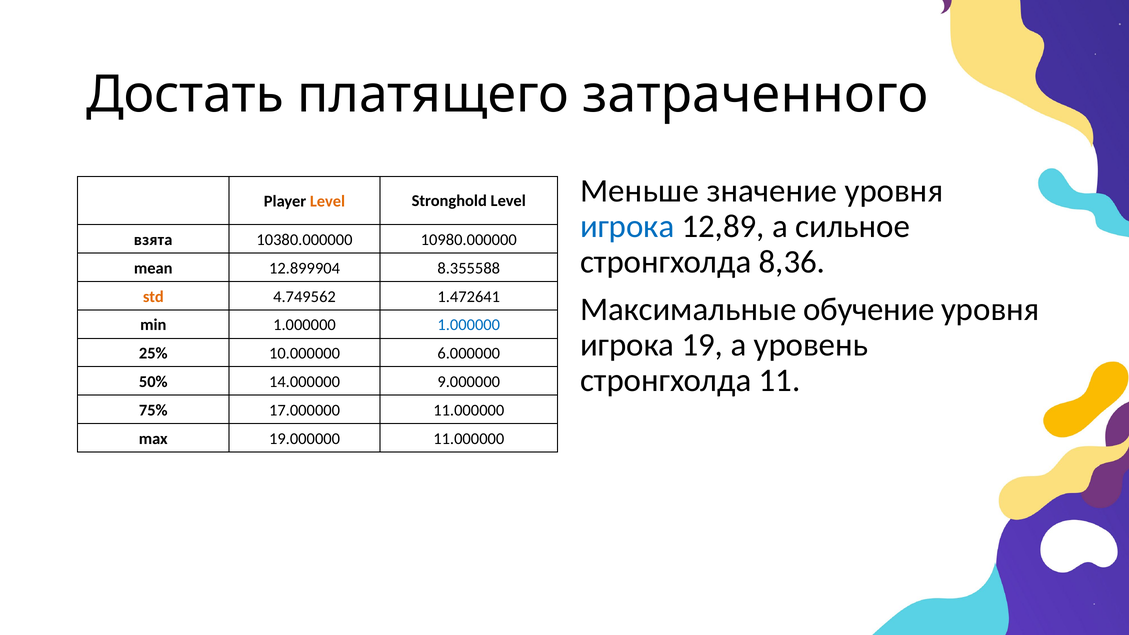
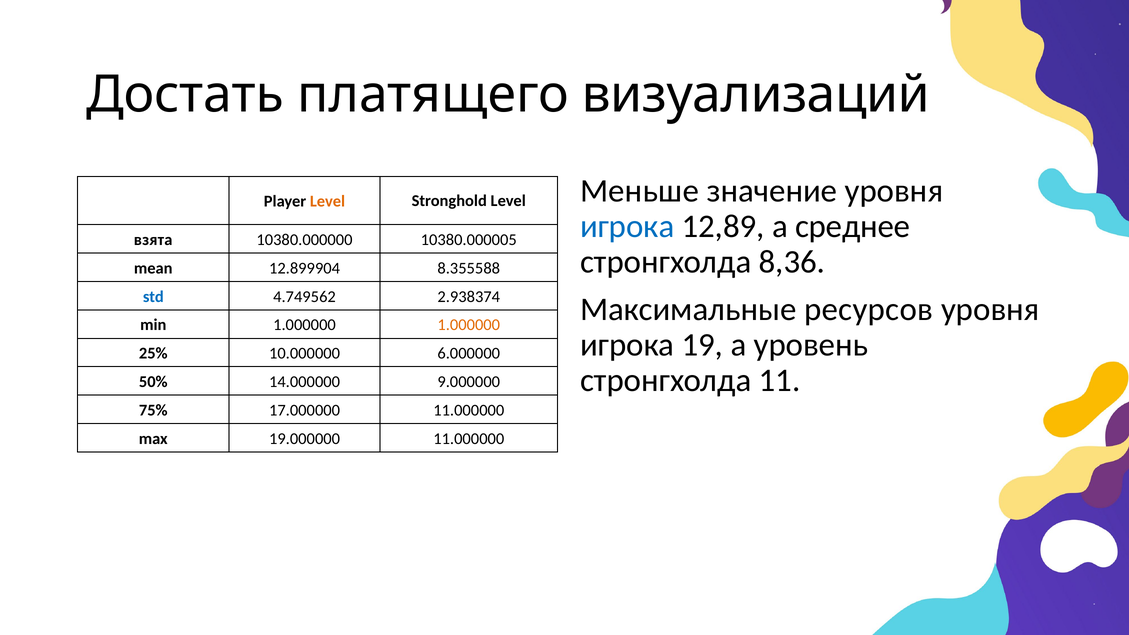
затраченного: затраченного -> визуализаций
сильное: сильное -> среднее
10980.000000: 10980.000000 -> 10380.000005
std colour: orange -> blue
1.472641: 1.472641 -> 2.938374
обучение: обучение -> ресурсов
1.000000 at (469, 325) colour: blue -> orange
